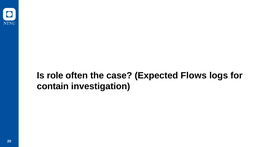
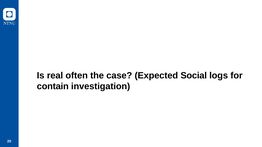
role: role -> real
Flows: Flows -> Social
